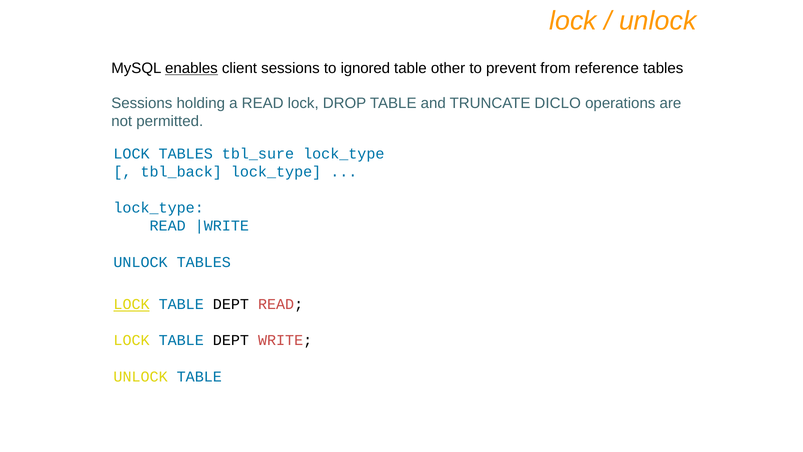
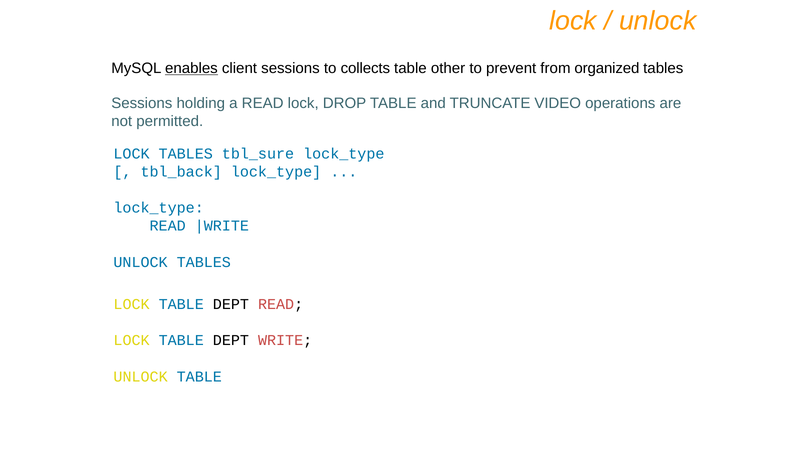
ignored: ignored -> collects
reference: reference -> organized
DICLO: DICLO -> VIDEO
LOCK at (132, 304) underline: present -> none
